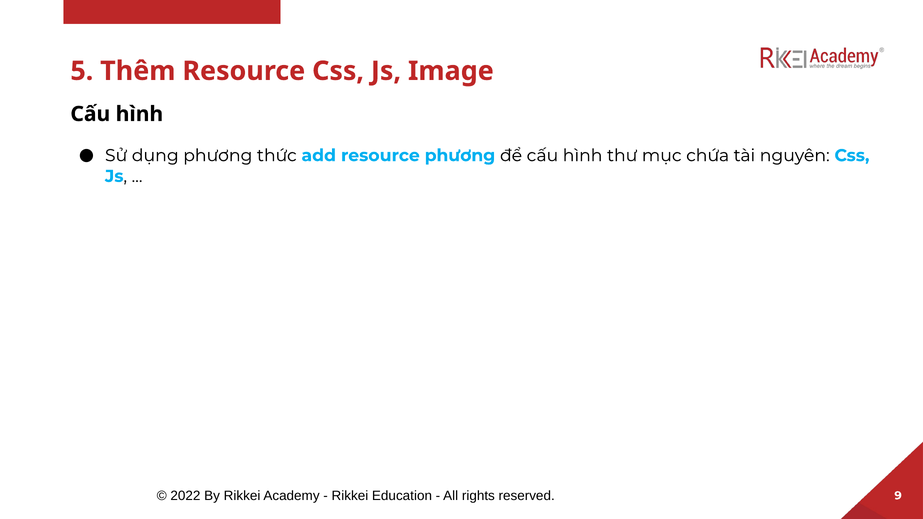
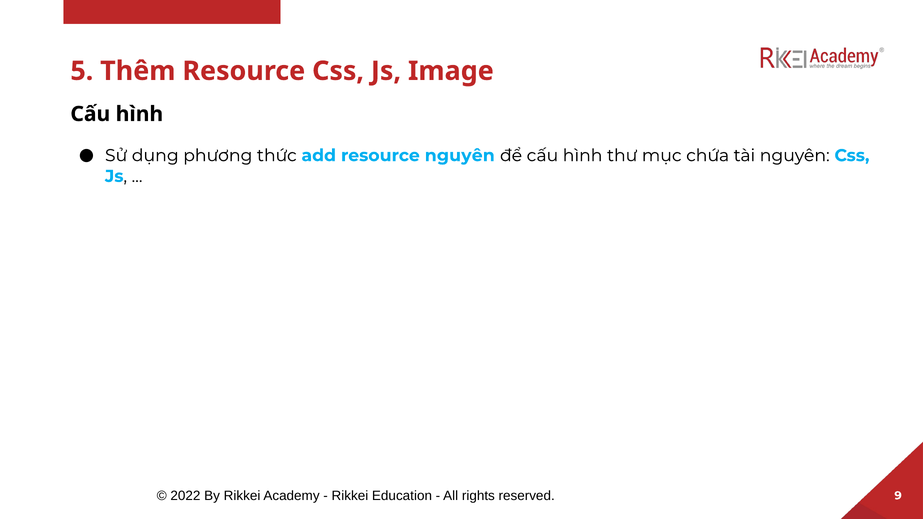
resource phương: phương -> nguyên
